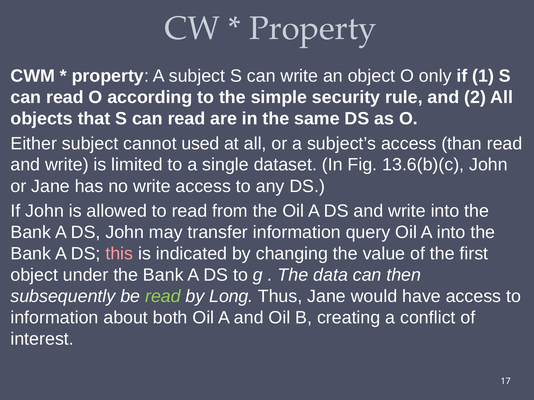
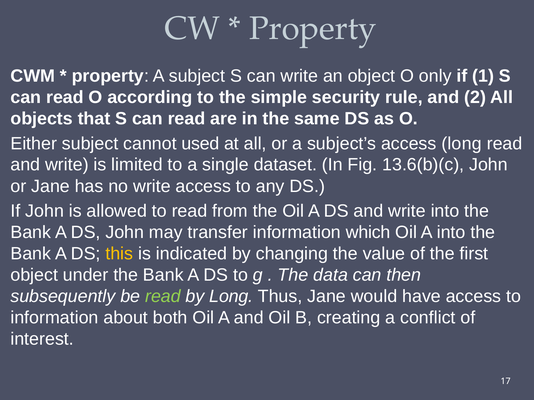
access than: than -> long
query: query -> which
this colour: pink -> yellow
